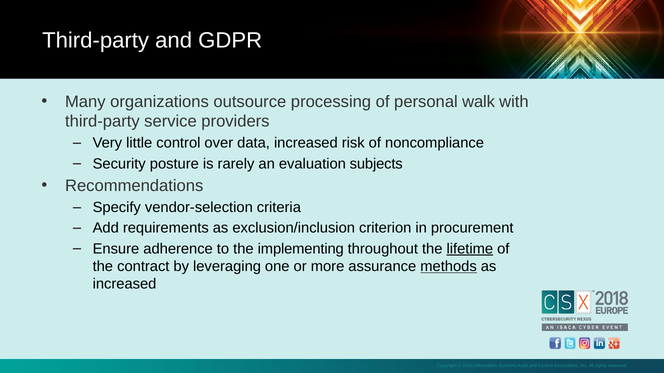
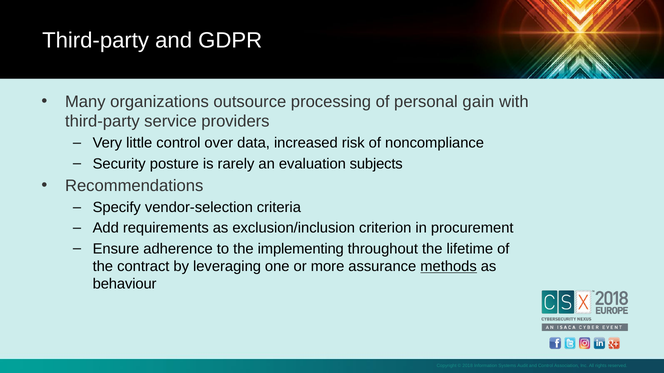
walk: walk -> gain
lifetime underline: present -> none
increased at (125, 284): increased -> behaviour
